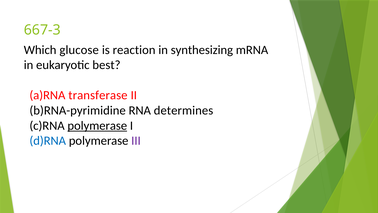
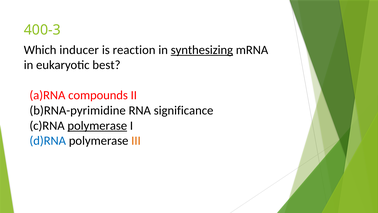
667-3: 667-3 -> 400-3
glucose: glucose -> inducer
synthesizing underline: none -> present
transferase: transferase -> compounds
determines: determines -> significance
III colour: purple -> orange
